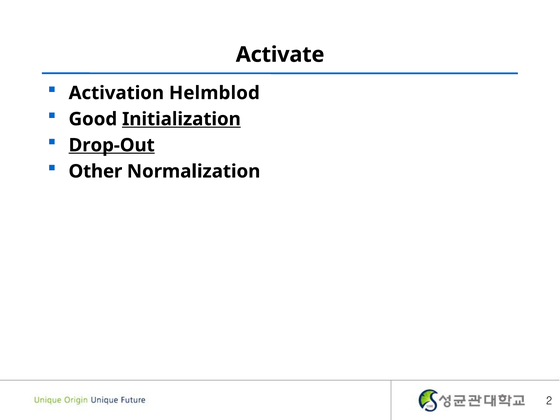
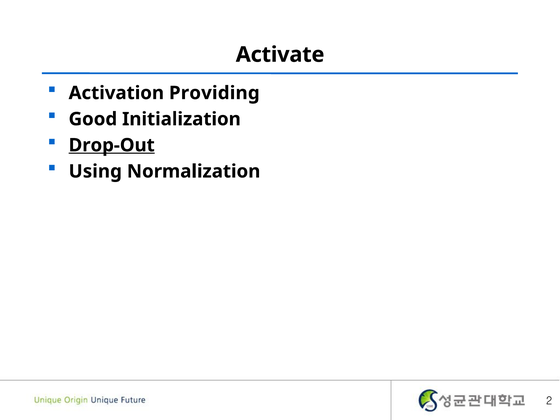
Helmblod: Helmblod -> Providing
Initialization underline: present -> none
Other: Other -> Using
